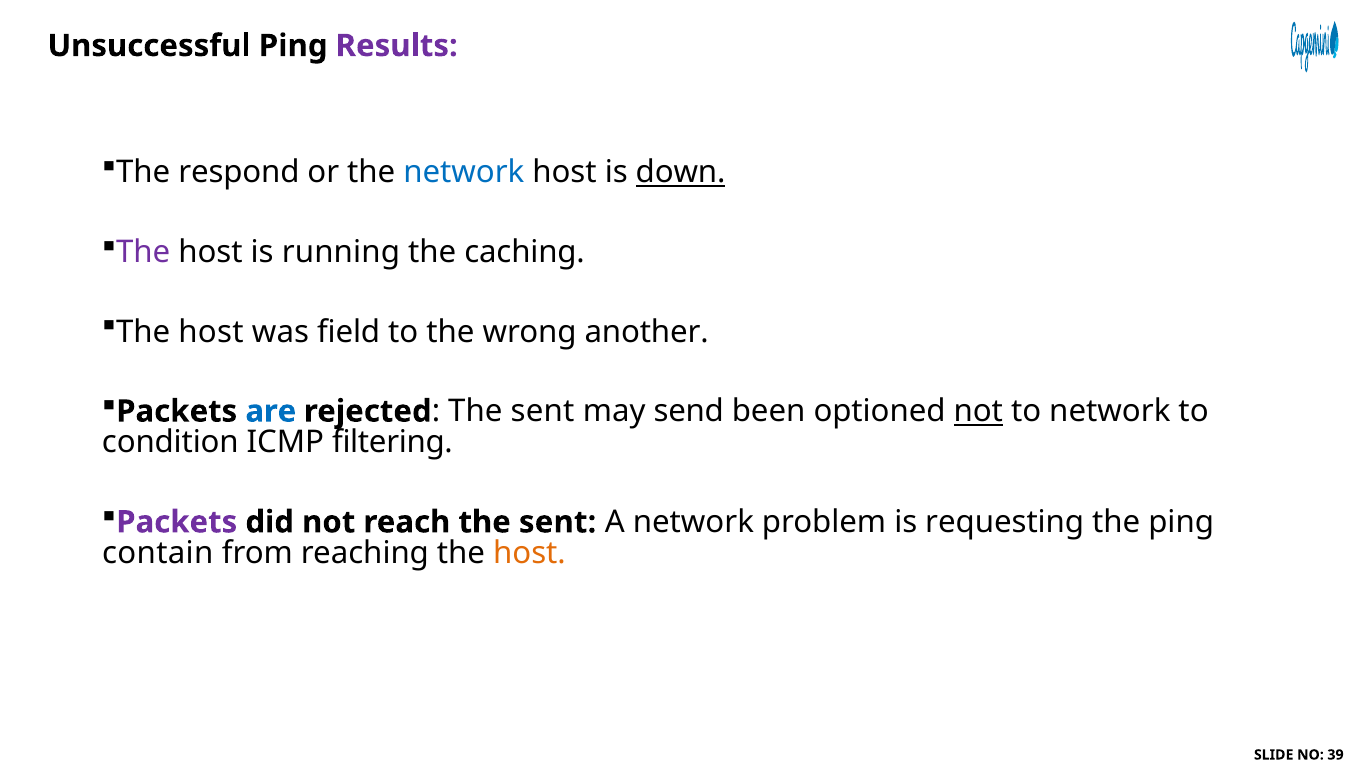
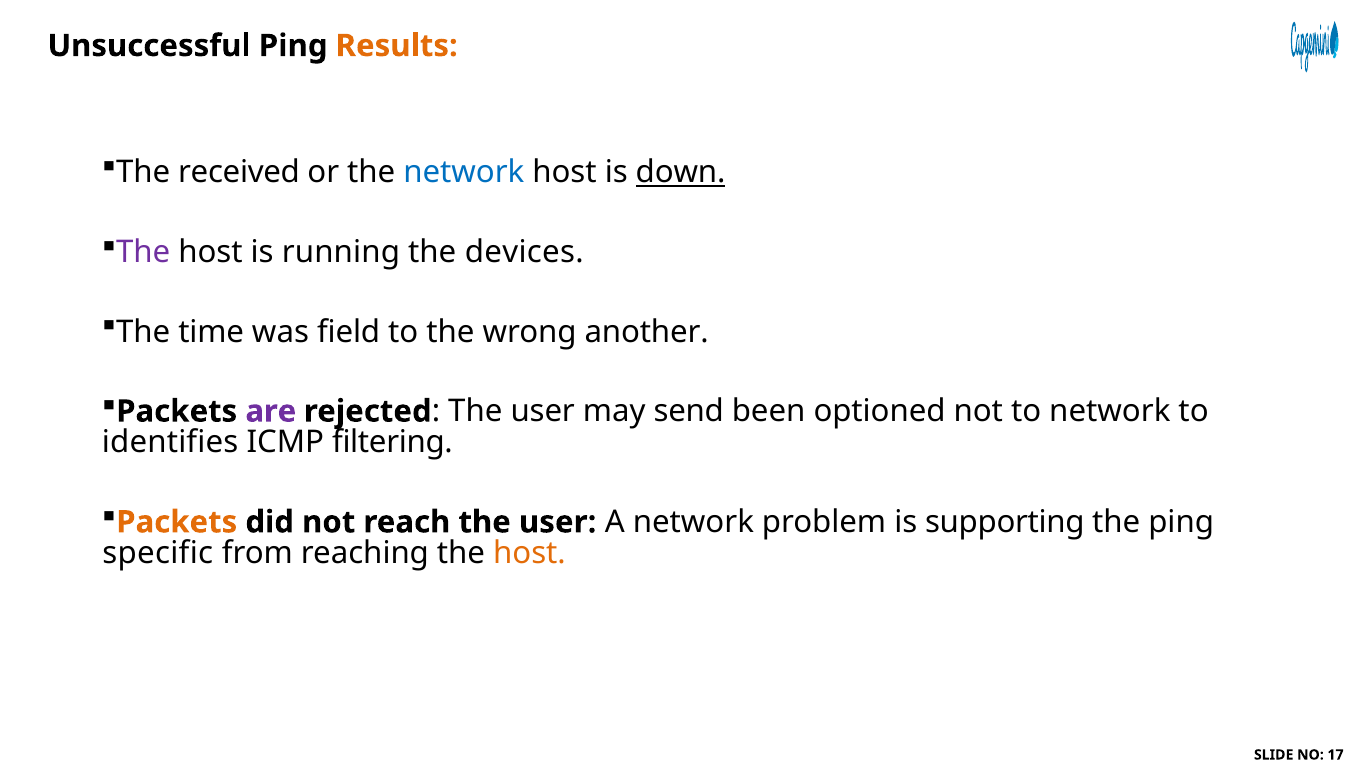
Results colour: purple -> orange
respond: respond -> received
caching: caching -> devices
host at (211, 332): host -> time
are colour: blue -> purple
sent at (543, 411): sent -> user
not at (978, 411) underline: present -> none
condition: condition -> identifies
Packets at (177, 522) colour: purple -> orange
reach the sent: sent -> user
requesting: requesting -> supporting
contain: contain -> specific
39: 39 -> 17
